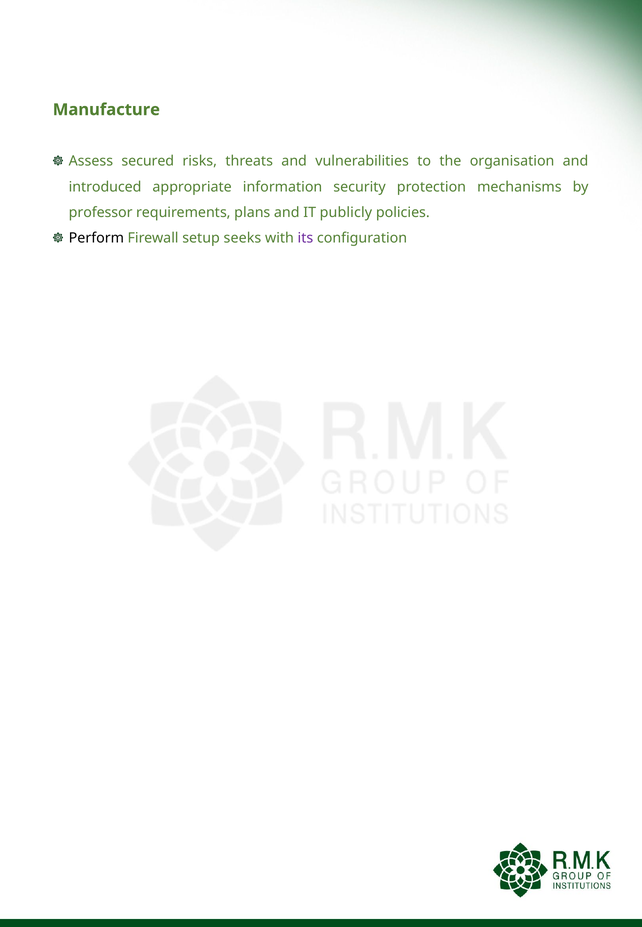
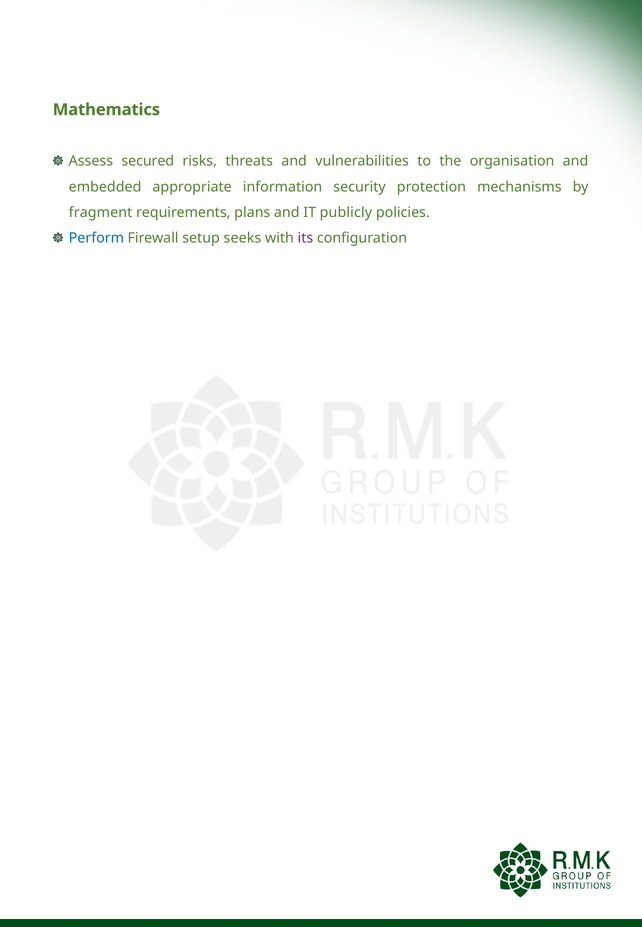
Manufacture: Manufacture -> Mathematics
introduced: introduced -> embedded
professor: professor -> fragment
Perform colour: black -> blue
